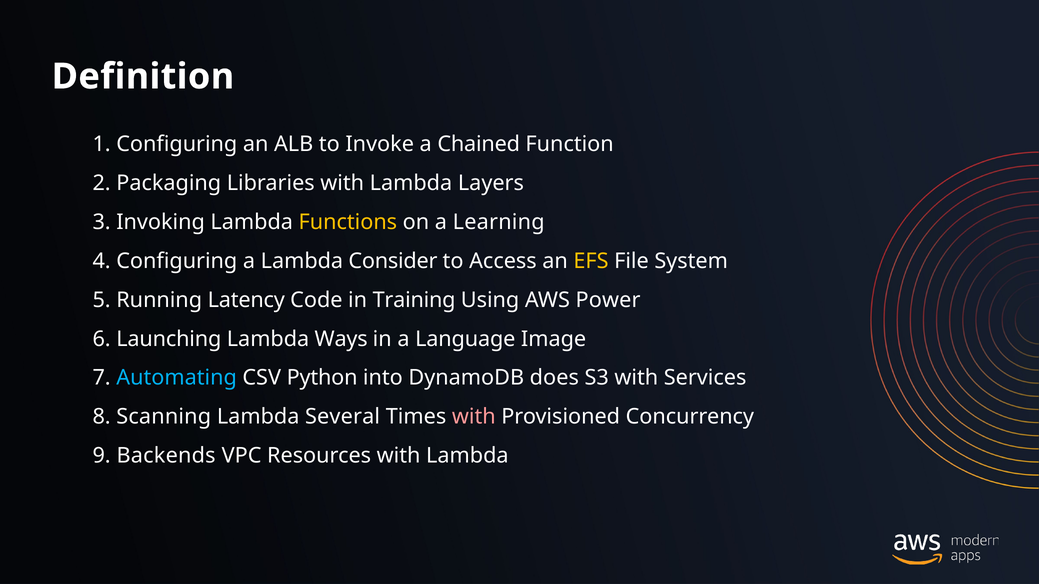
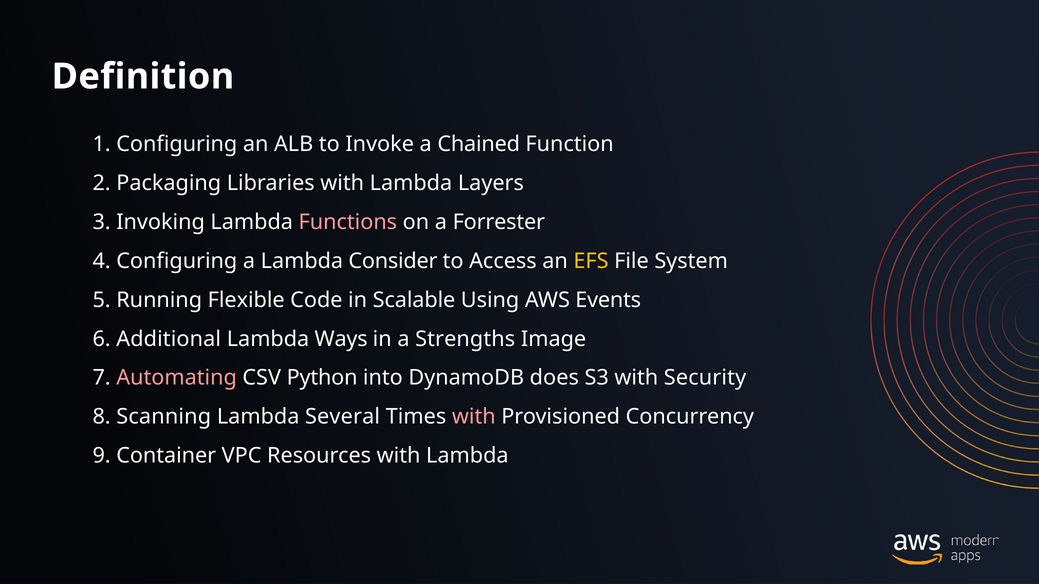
Functions colour: yellow -> pink
Learning: Learning -> Forrester
Latency: Latency -> Flexible
Training: Training -> Scalable
Power: Power -> Events
Launching: Launching -> Additional
Language: Language -> Strengths
Automating colour: light blue -> pink
with Services: Services -> Security
Backends: Backends -> Container
